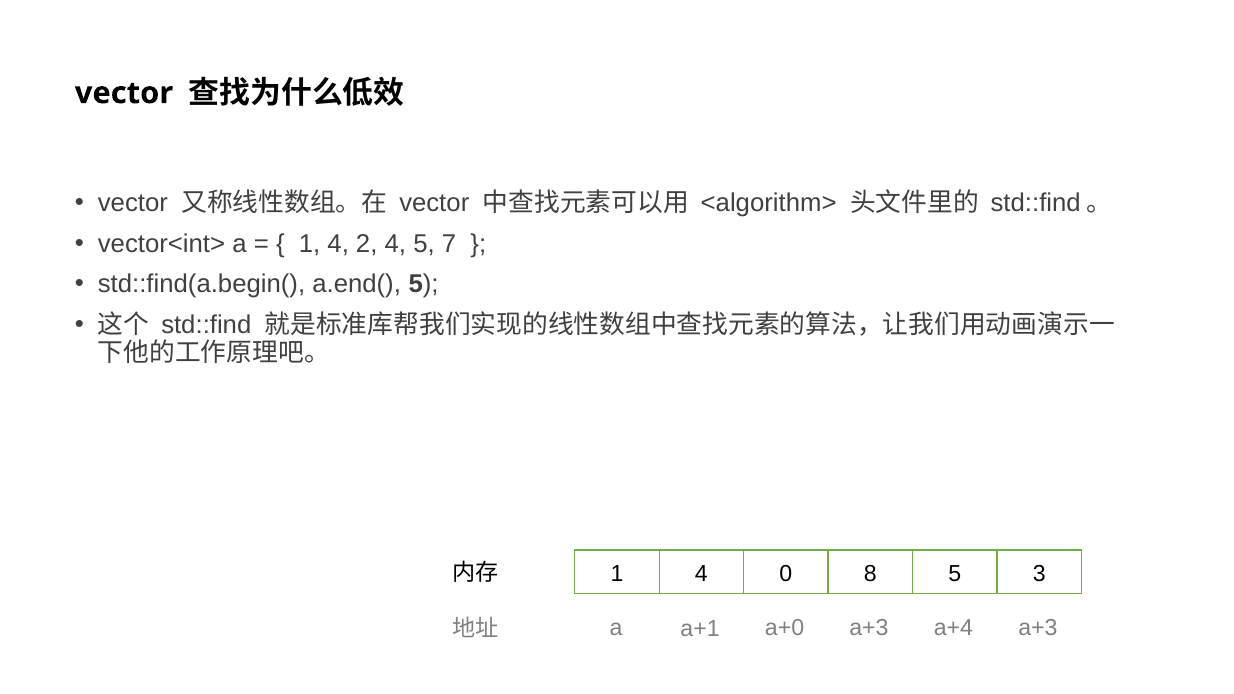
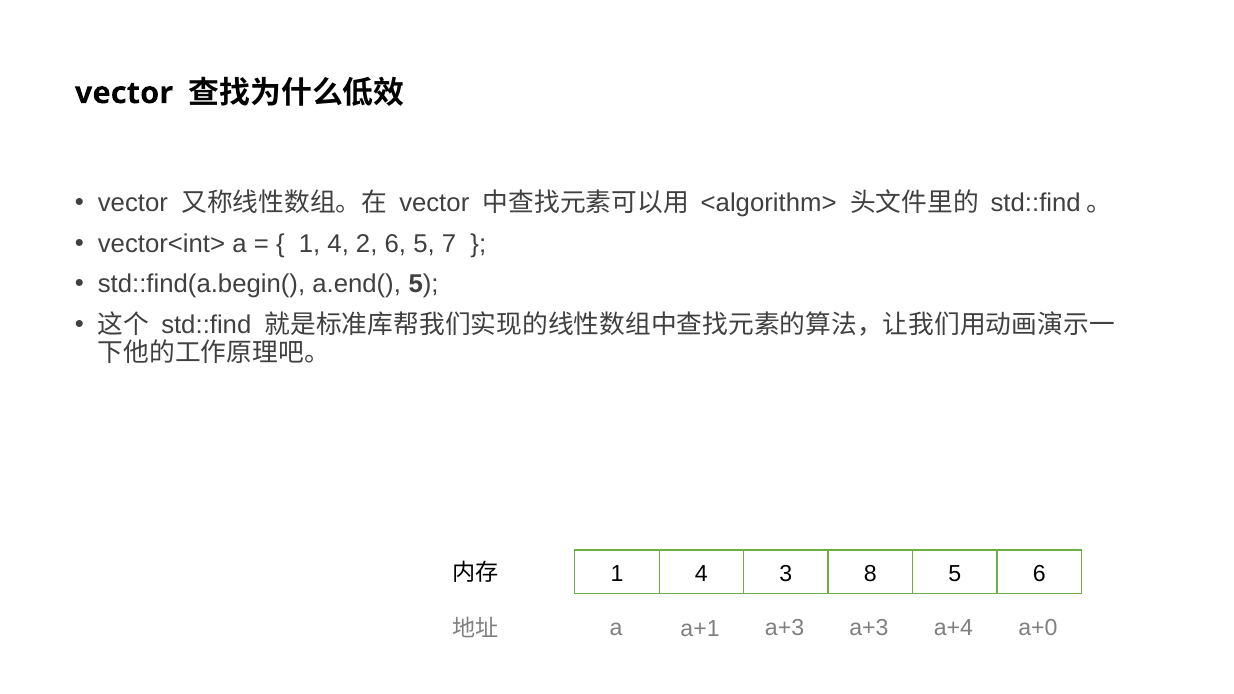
2 4: 4 -> 6
0: 0 -> 3
5 3: 3 -> 6
a+1 a+0: a+0 -> a+3
a+4 a+3: a+3 -> a+0
